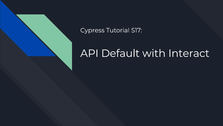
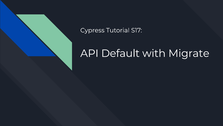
Interact: Interact -> Migrate
